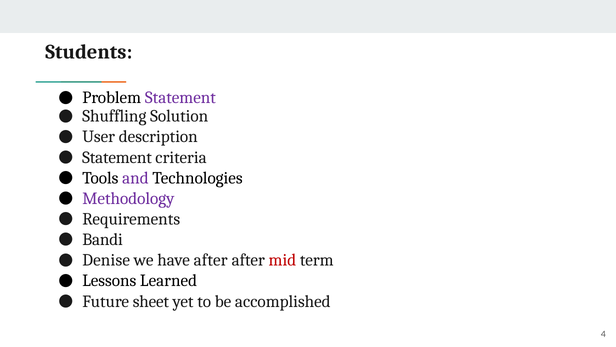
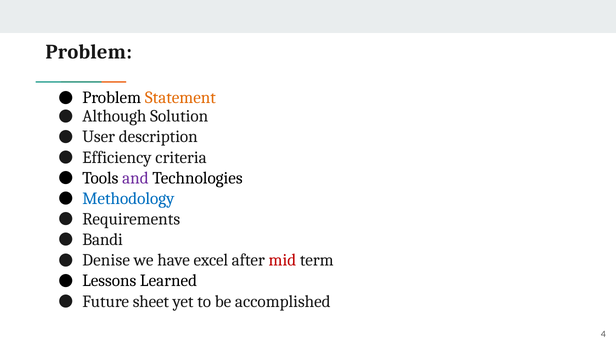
Students at (89, 52): Students -> Problem
Statement at (180, 98) colour: purple -> orange
Shuffling: Shuffling -> Although
Statement at (117, 157): Statement -> Efficiency
Methodology colour: purple -> blue
have after: after -> excel
